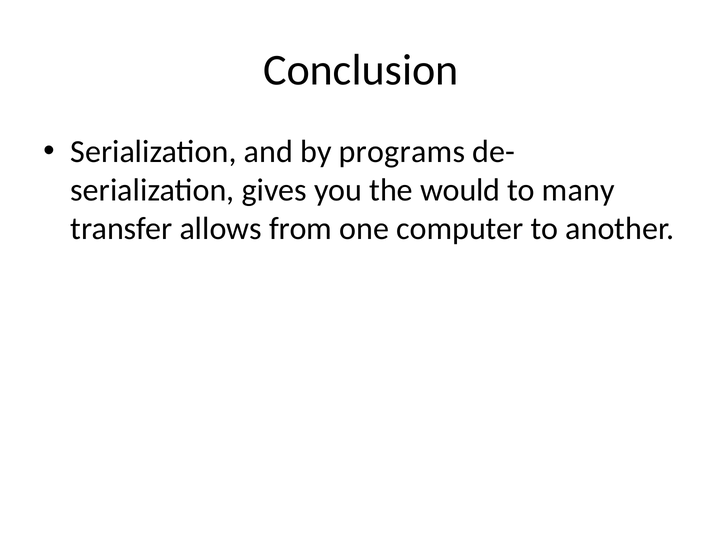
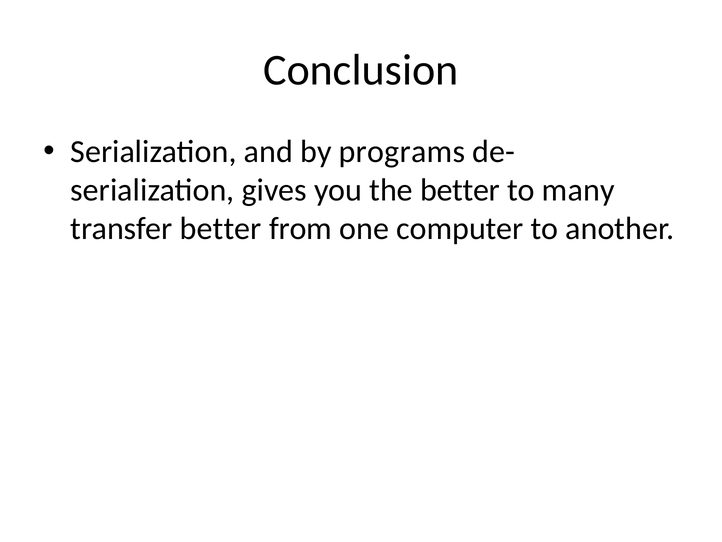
the would: would -> better
transfer allows: allows -> better
